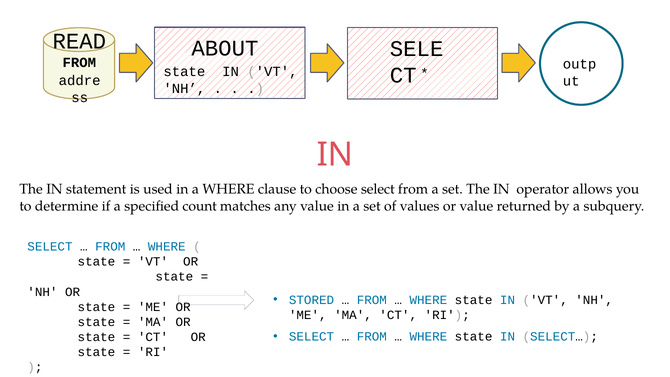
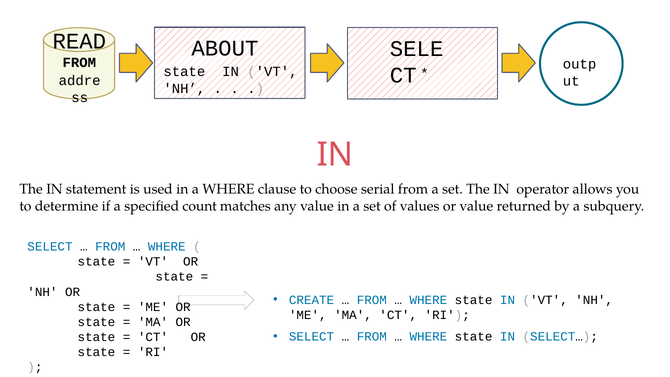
choose select: select -> serial
STORED: STORED -> CREATE
